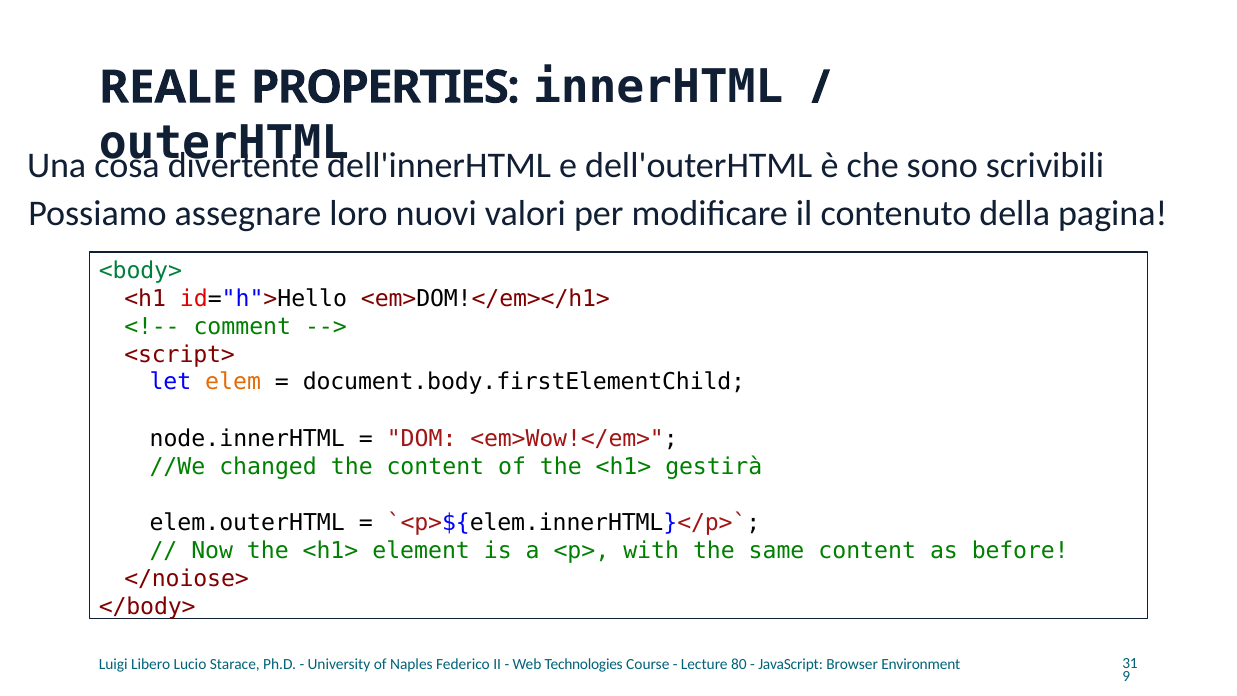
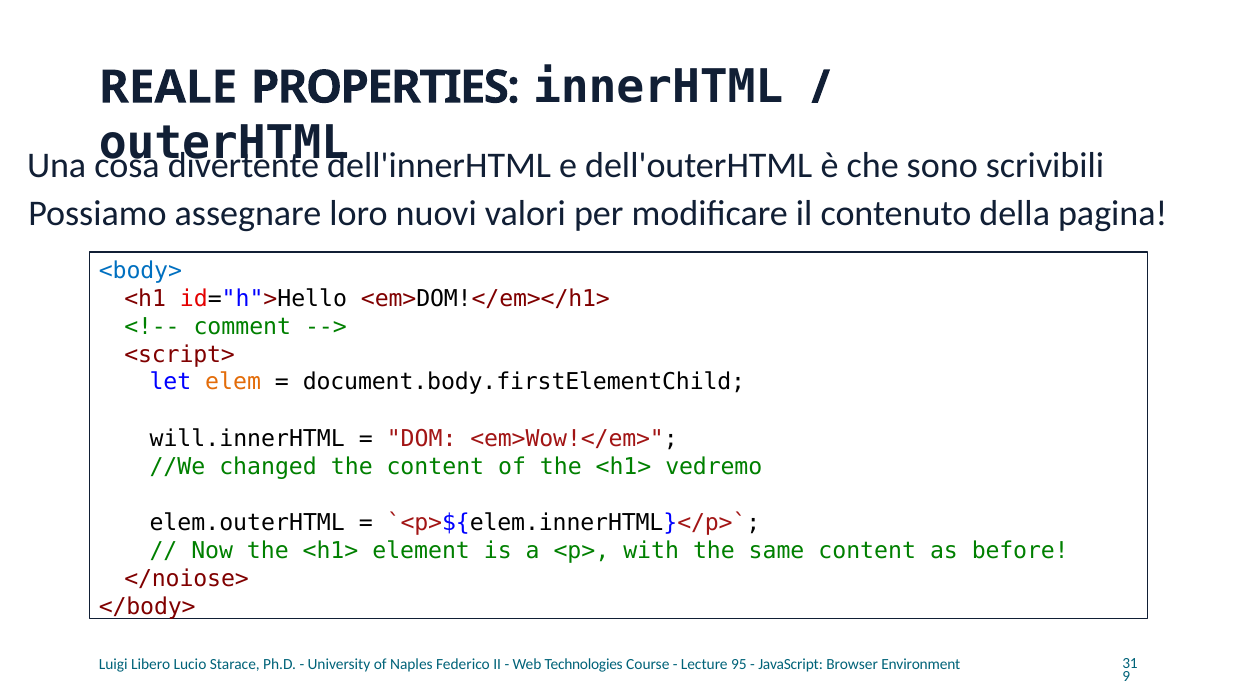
<body> colour: green -> blue
node.innerHTML: node.innerHTML -> will.innerHTML
gestirà: gestirà -> vedremo
80: 80 -> 95
